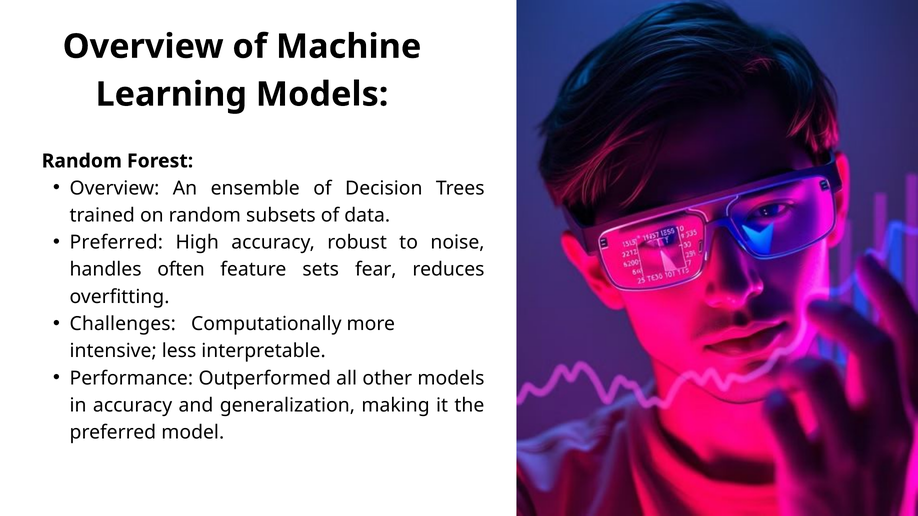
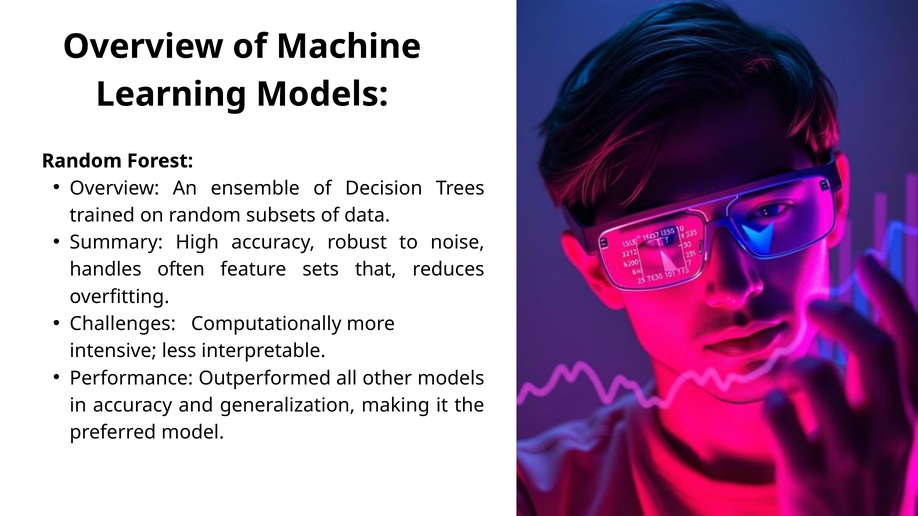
Preferred at (116, 243): Preferred -> Summary
fear: fear -> that
